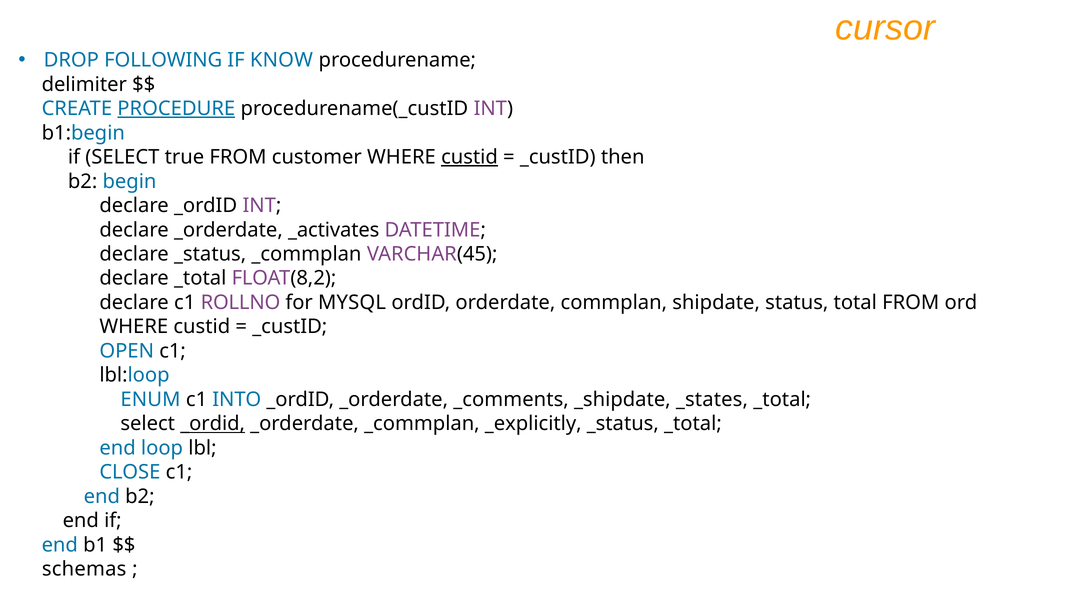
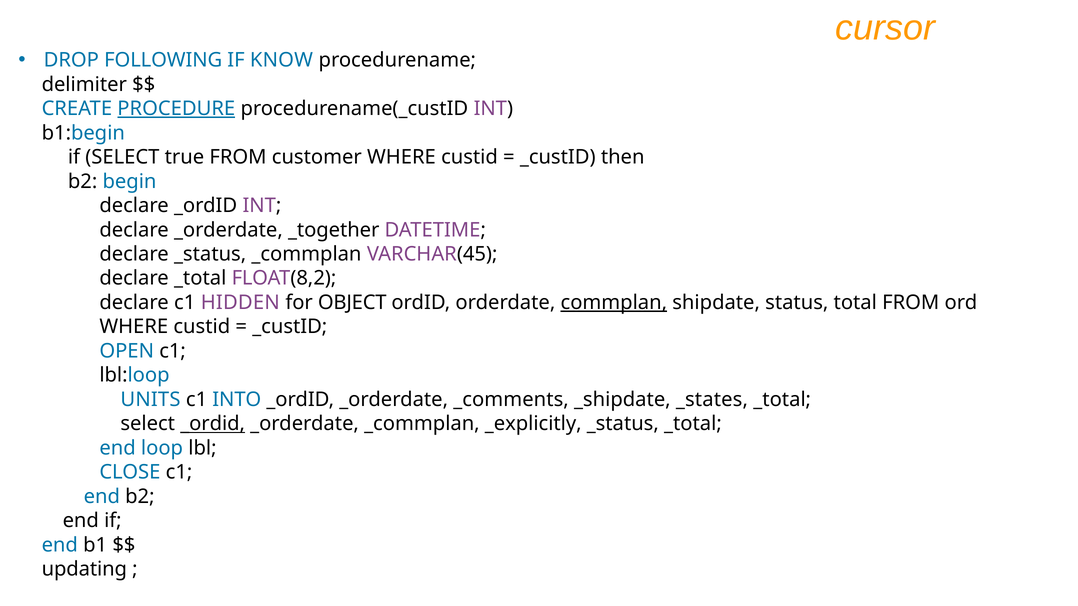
custid at (470, 157) underline: present -> none
_activates: _activates -> _together
ROLLNO: ROLLNO -> HIDDEN
MYSQL: MYSQL -> OBJECT
commplan underline: none -> present
ENUM: ENUM -> UNITS
schemas: schemas -> updating
